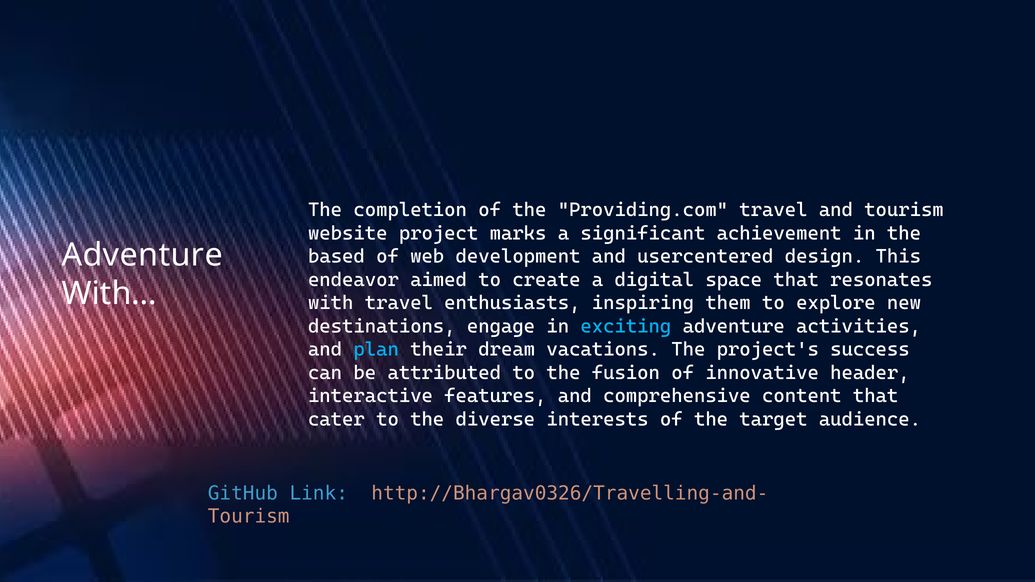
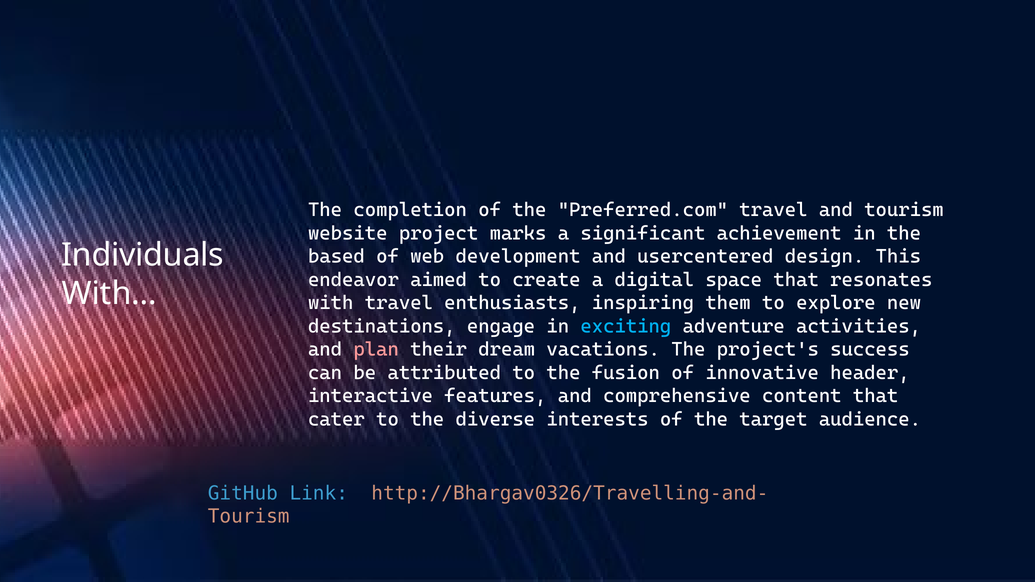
Providing.com: Providing.com -> Preferred.com
Adventure at (142, 255): Adventure -> Individuals
plan colour: light blue -> pink
